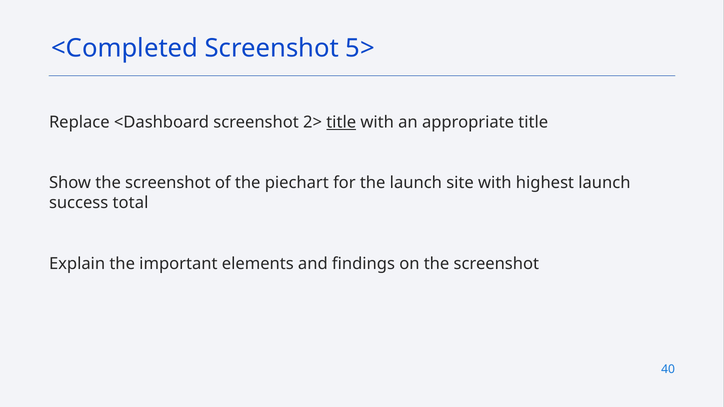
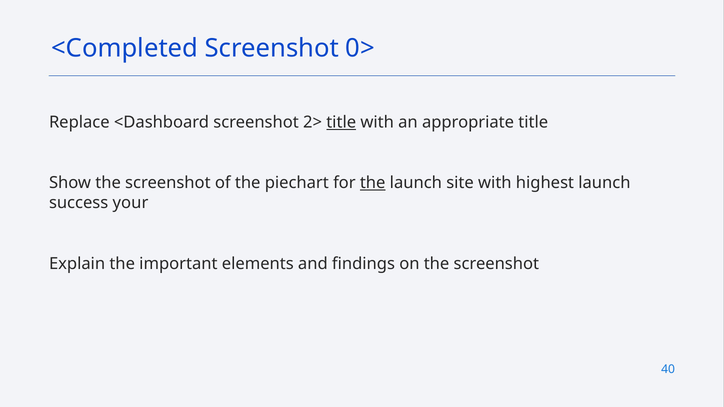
5>: 5> -> 0>
the at (373, 183) underline: none -> present
total: total -> your
